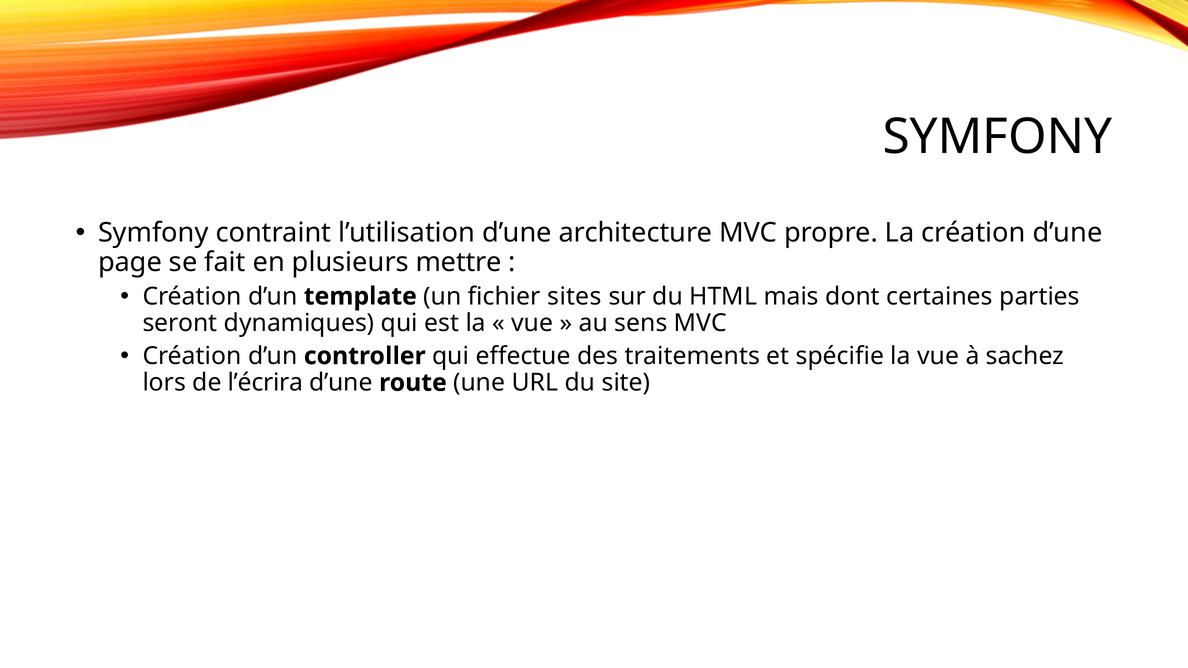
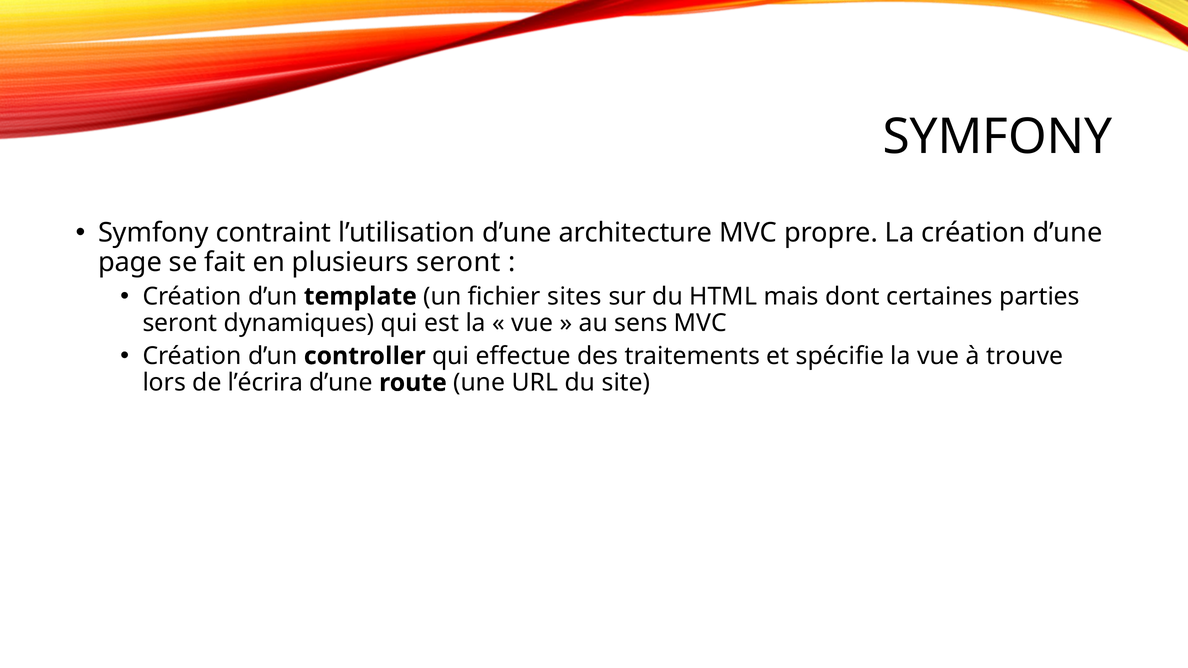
plusieurs mettre: mettre -> seront
sachez: sachez -> trouve
